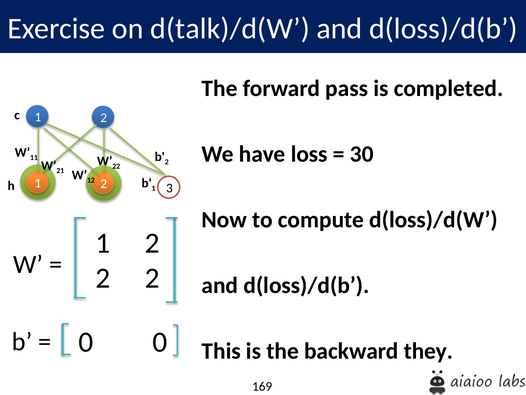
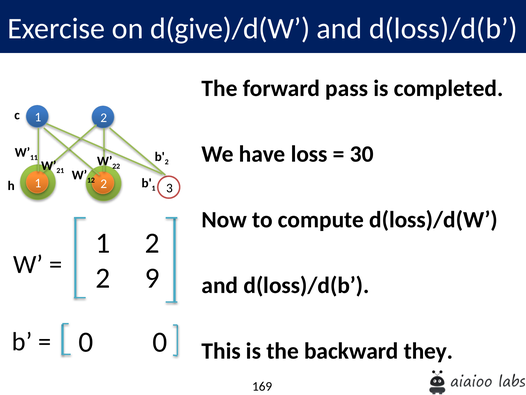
d(talk)/d(W: d(talk)/d(W -> d(give)/d(W
2 at (152, 278): 2 -> 9
